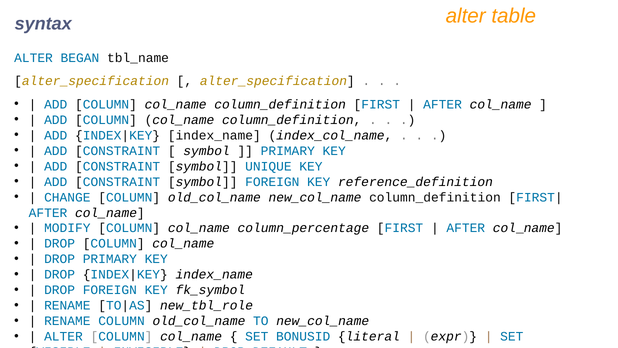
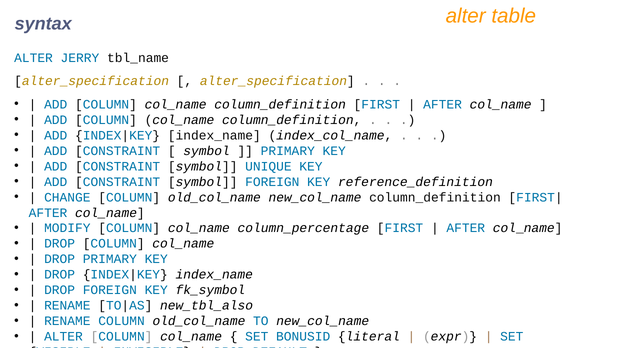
BEGAN: BEGAN -> JERRY
new_tbl_role: new_tbl_role -> new_tbl_also
